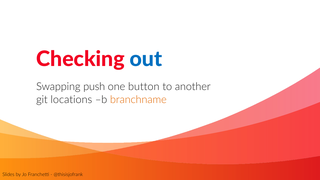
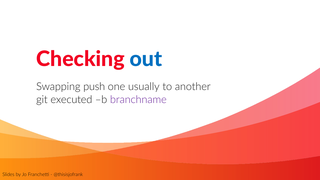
button: button -> usually
locations: locations -> executed
branchname colour: orange -> purple
